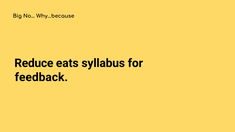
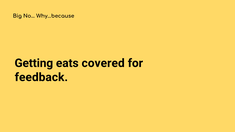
Reduce: Reduce -> Getting
syllabus: syllabus -> covered
